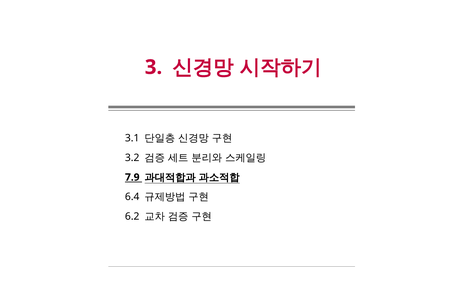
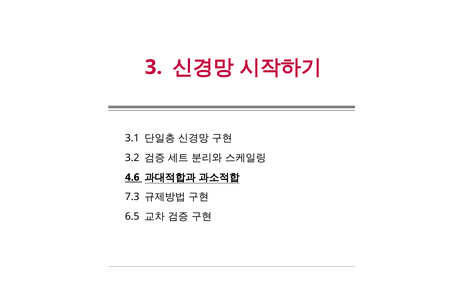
7.9: 7.9 -> 4.6
6.4: 6.4 -> 7.3
6.2: 6.2 -> 6.5
